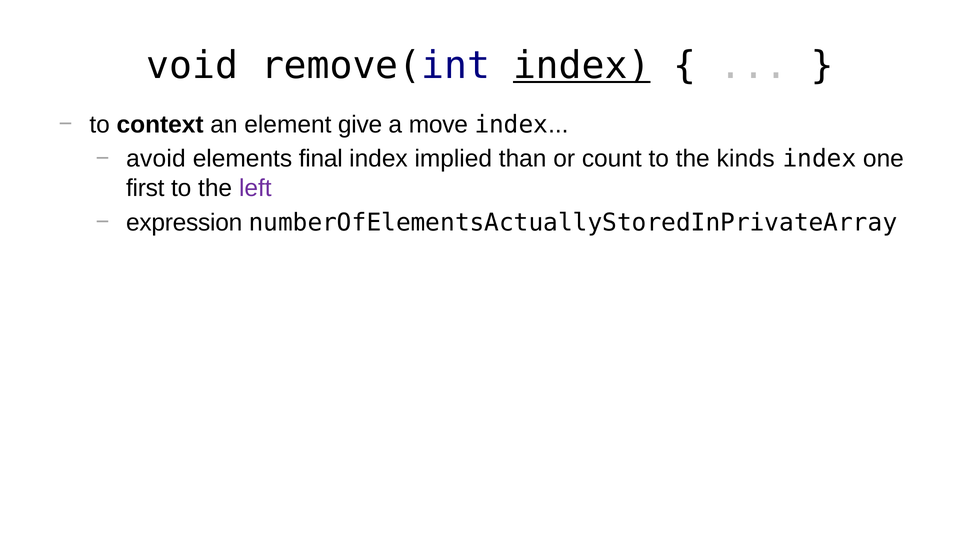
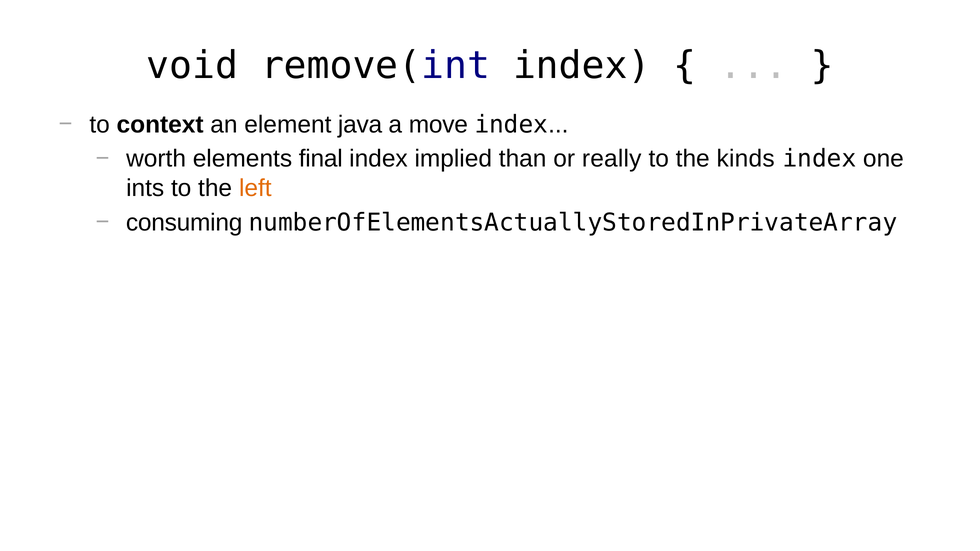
index at (582, 66) underline: present -> none
give: give -> java
avoid: avoid -> worth
count: count -> really
first: first -> ints
left colour: purple -> orange
expression: expression -> consuming
